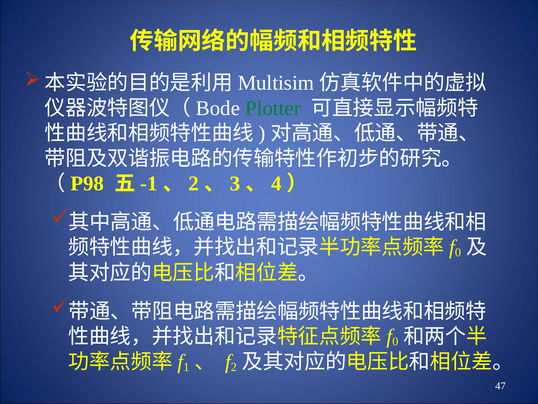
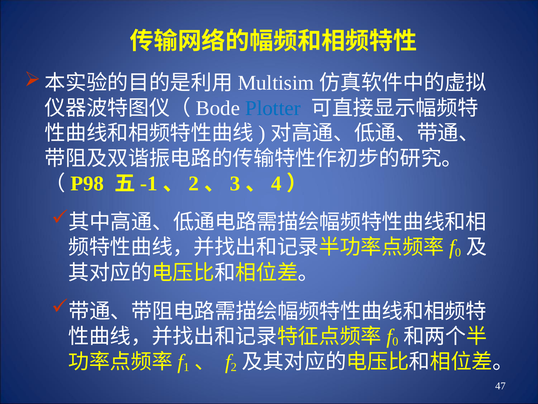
Plotter colour: green -> blue
